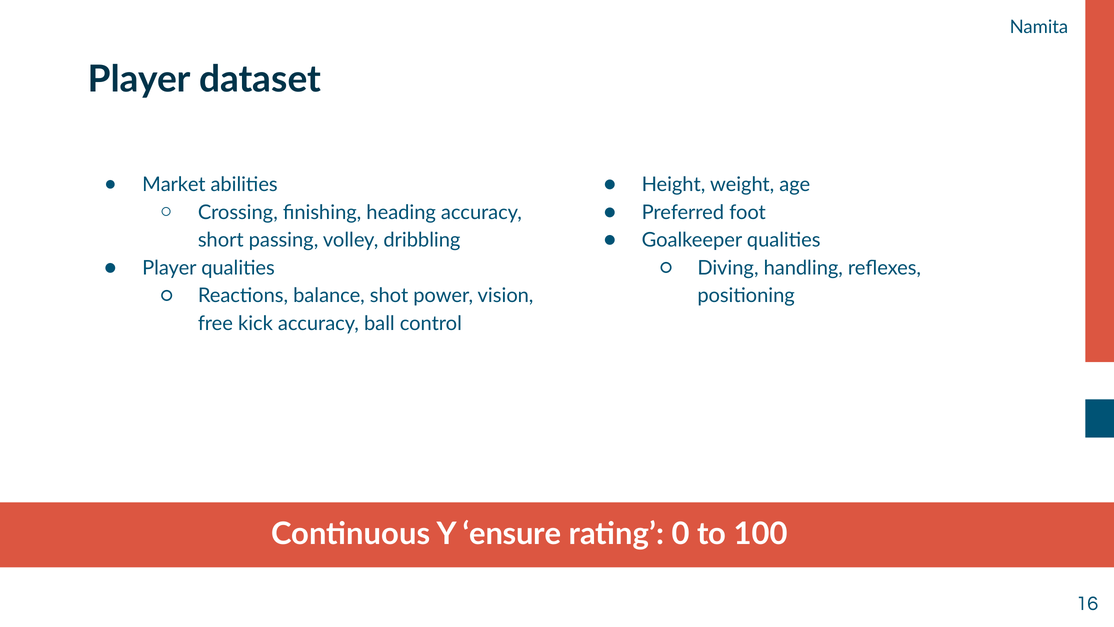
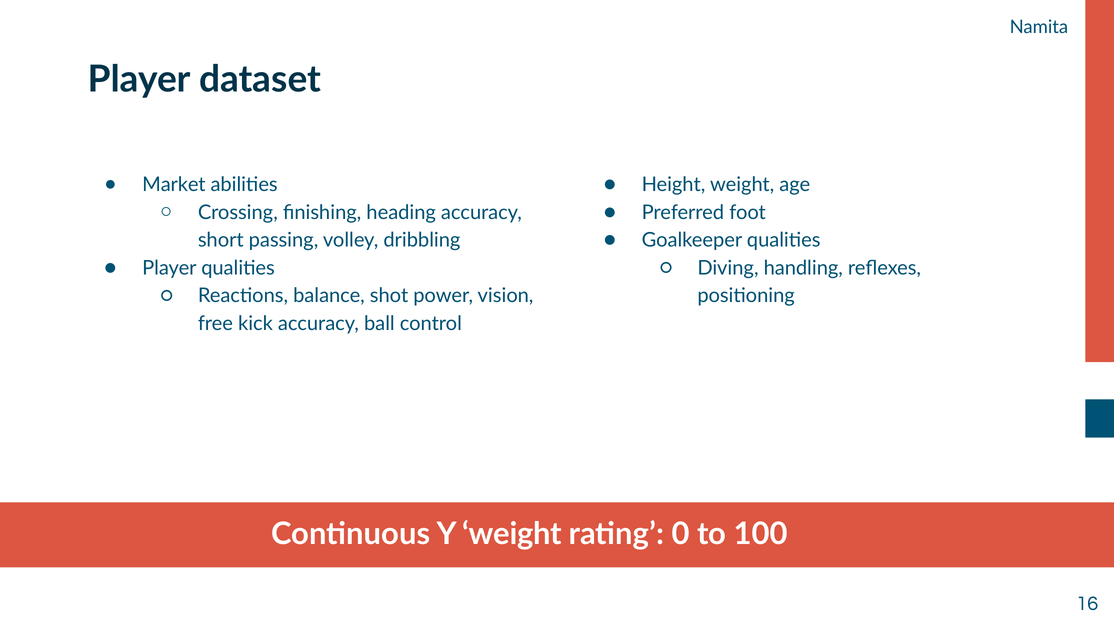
Y ensure: ensure -> weight
